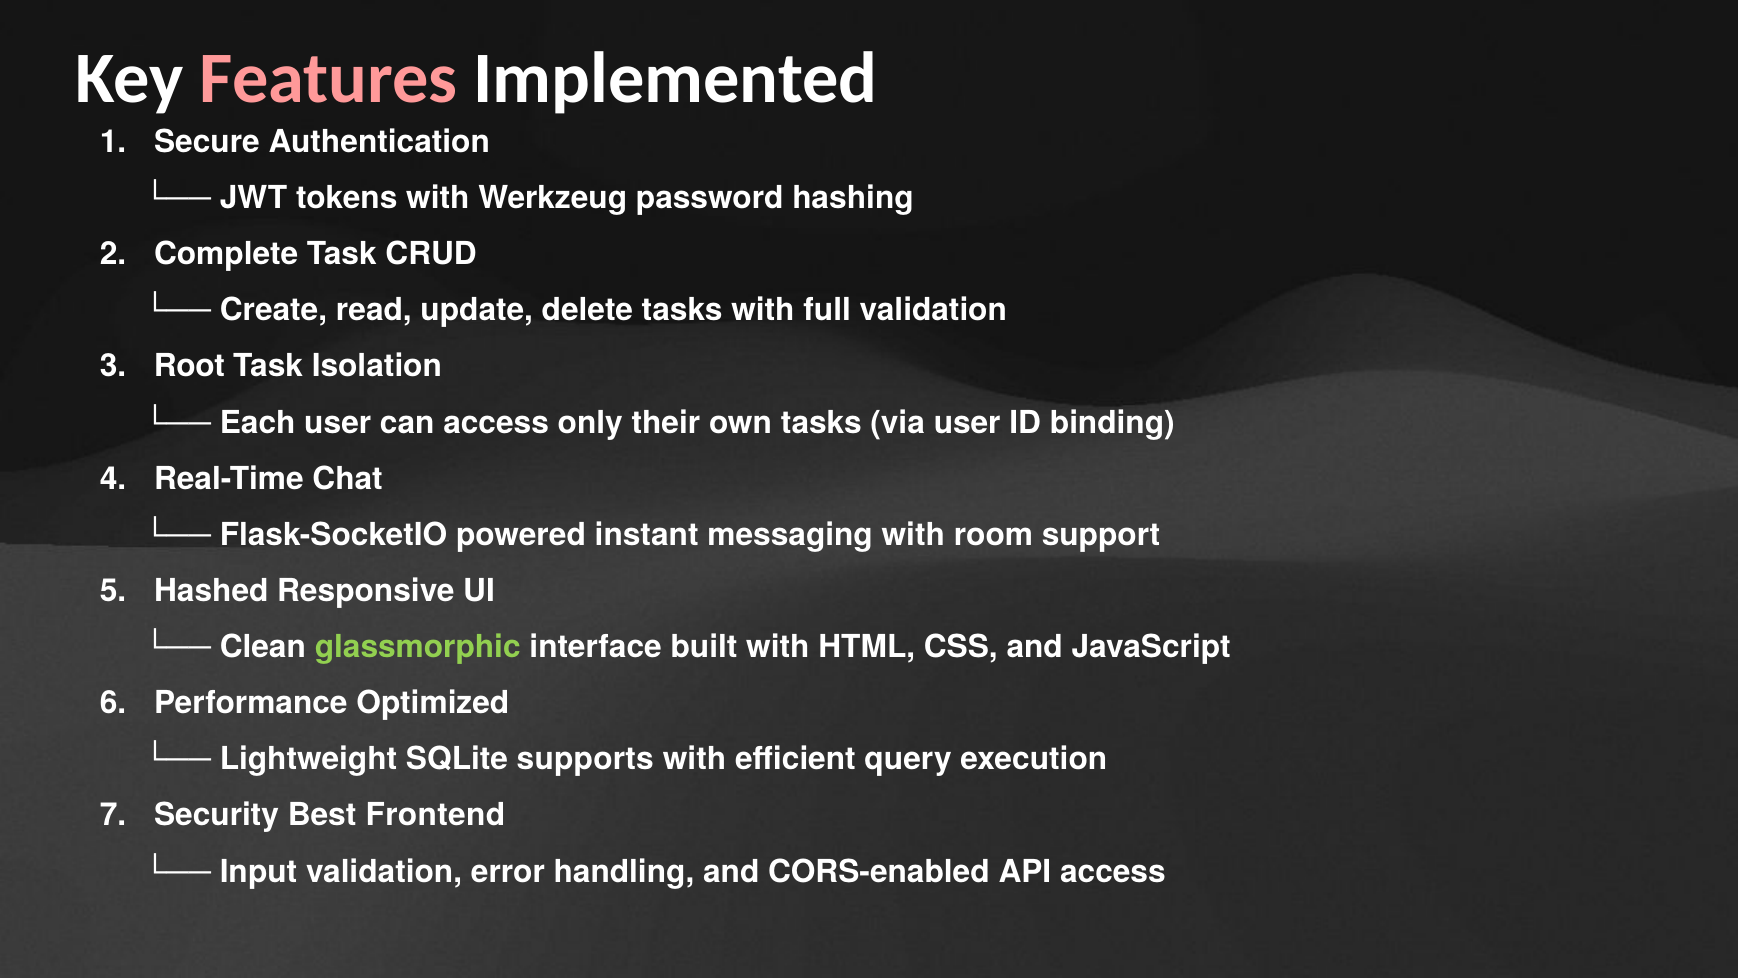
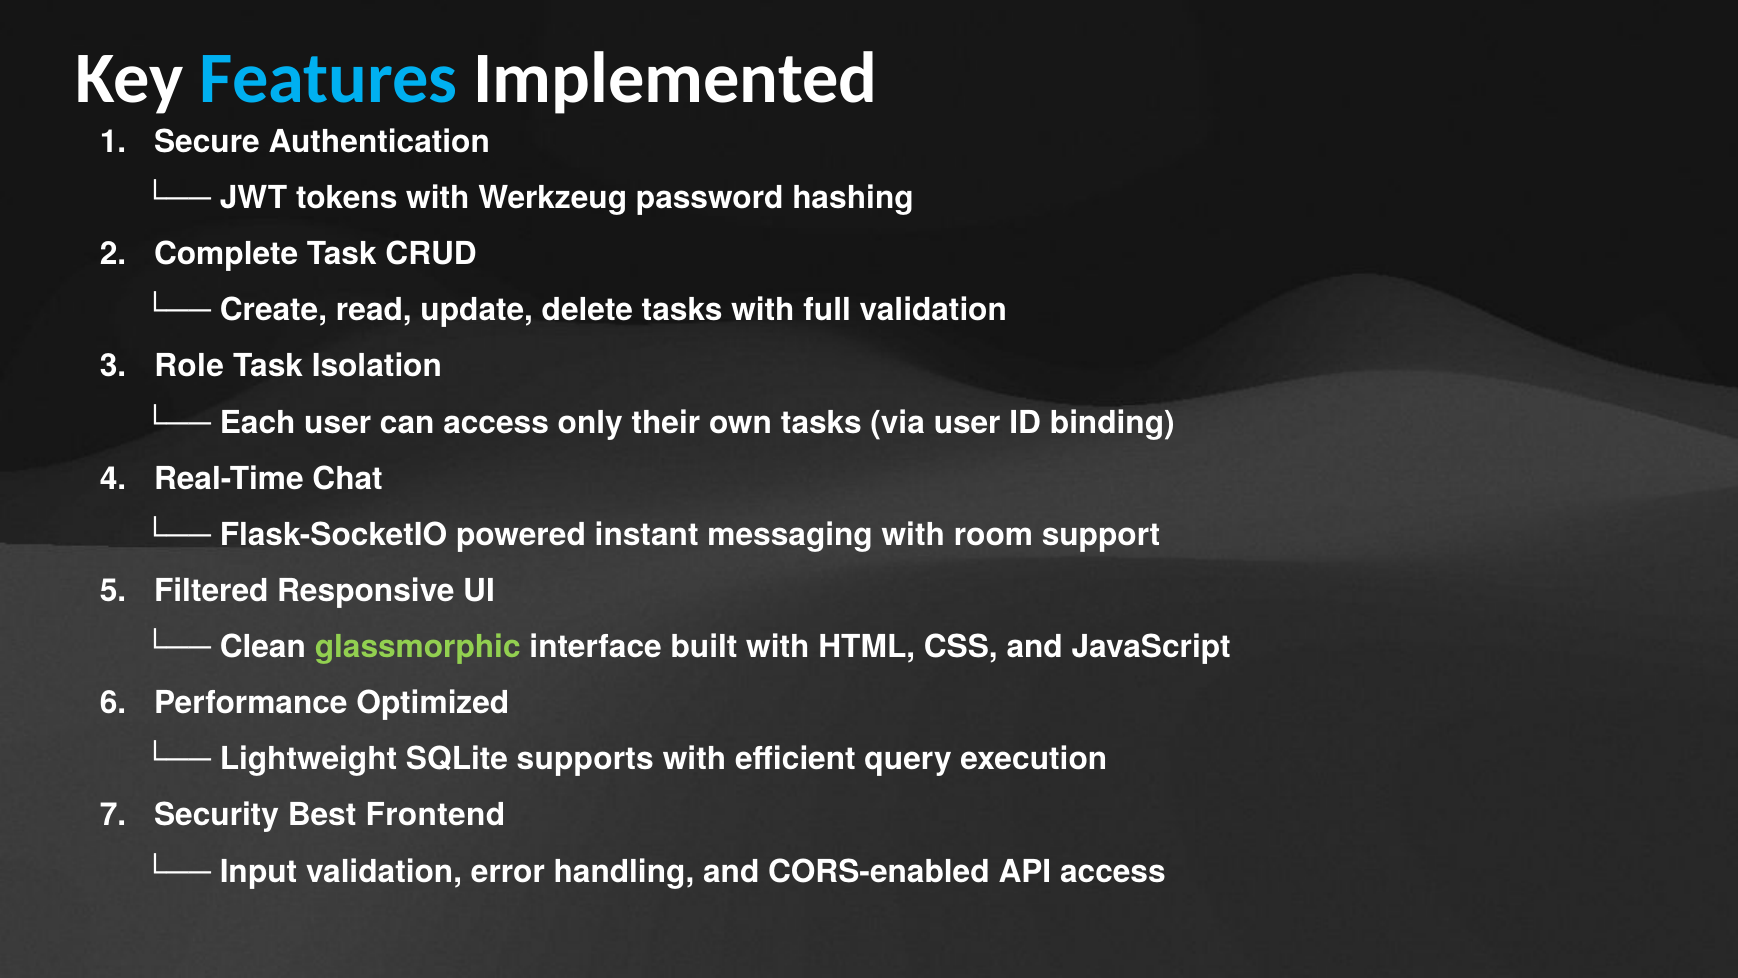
Features colour: pink -> light blue
Root: Root -> Role
Hashed: Hashed -> Filtered
